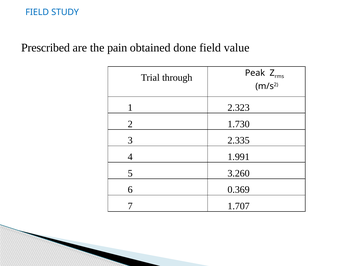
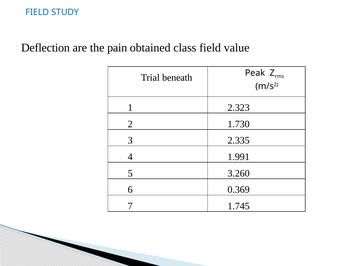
Prescribed: Prescribed -> Deflection
done: done -> class
through: through -> beneath
1.707: 1.707 -> 1.745
